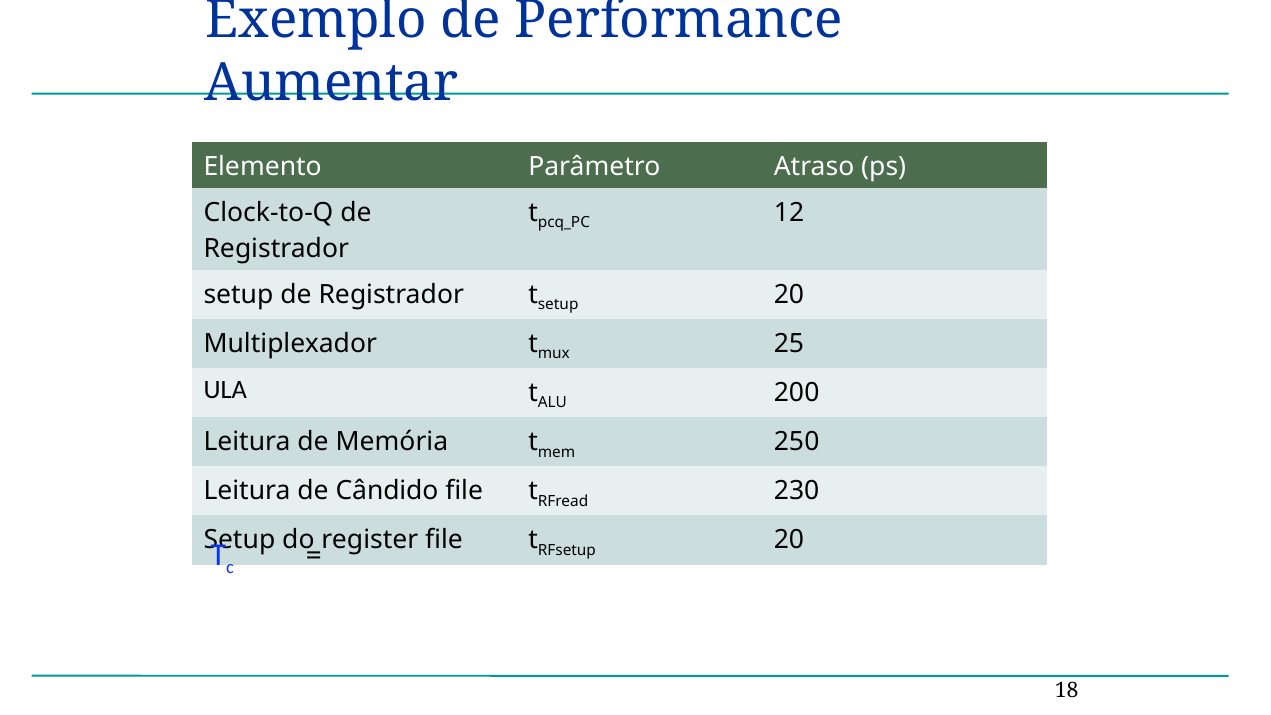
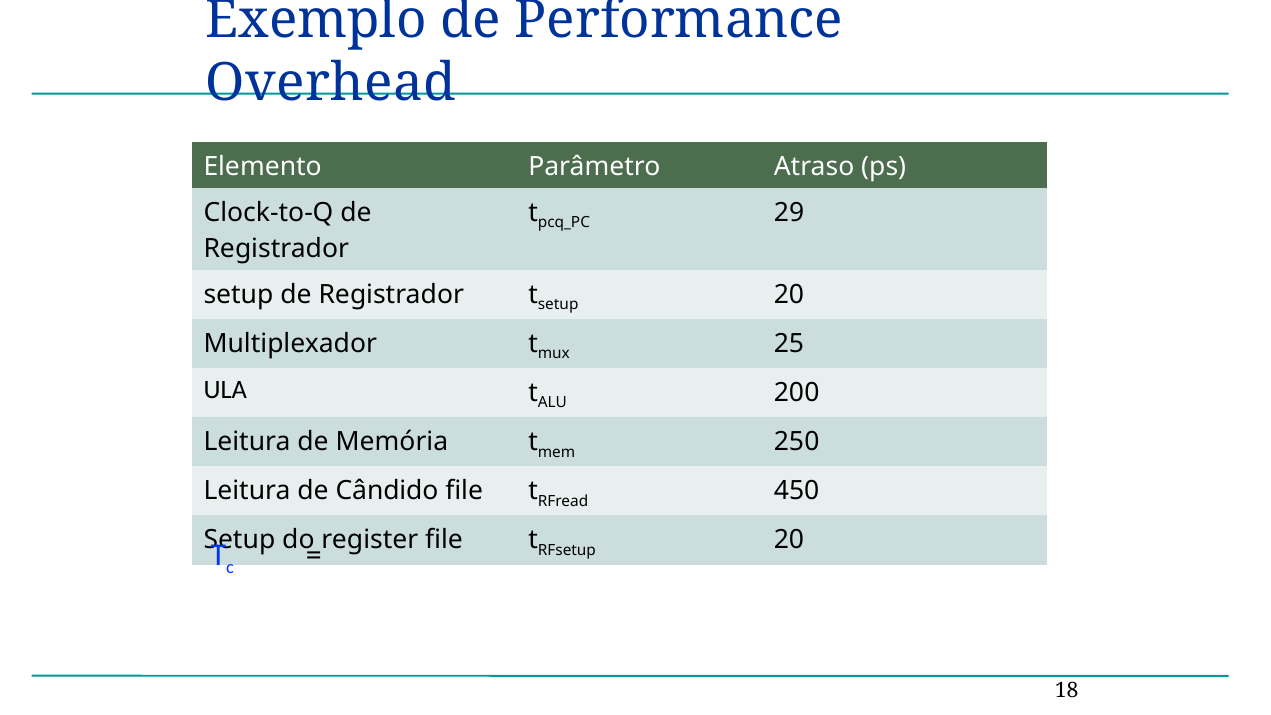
Aumentar: Aumentar -> Overhead
12: 12 -> 29
230: 230 -> 450
